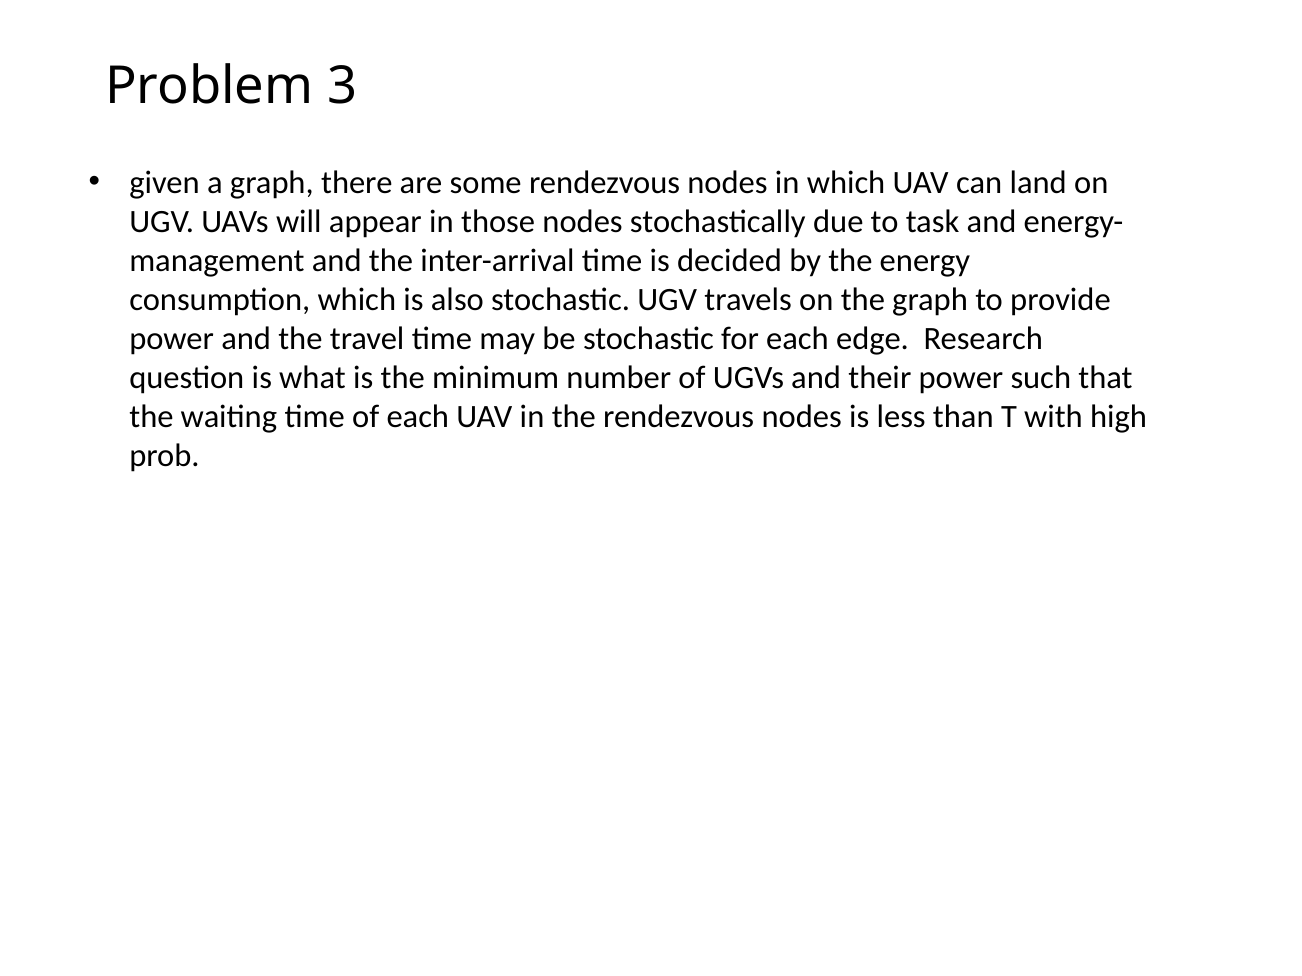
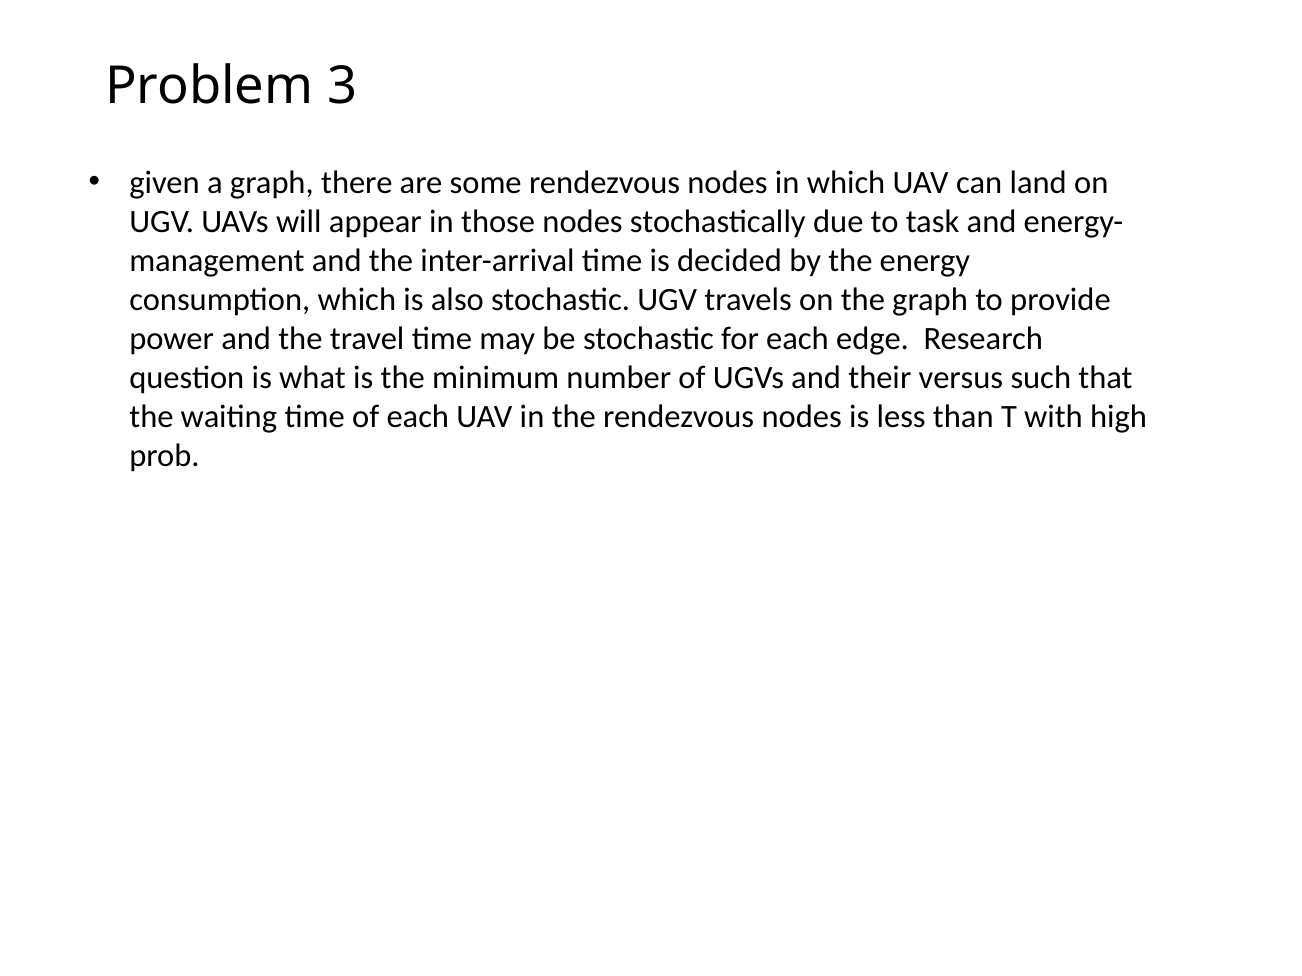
their power: power -> versus
